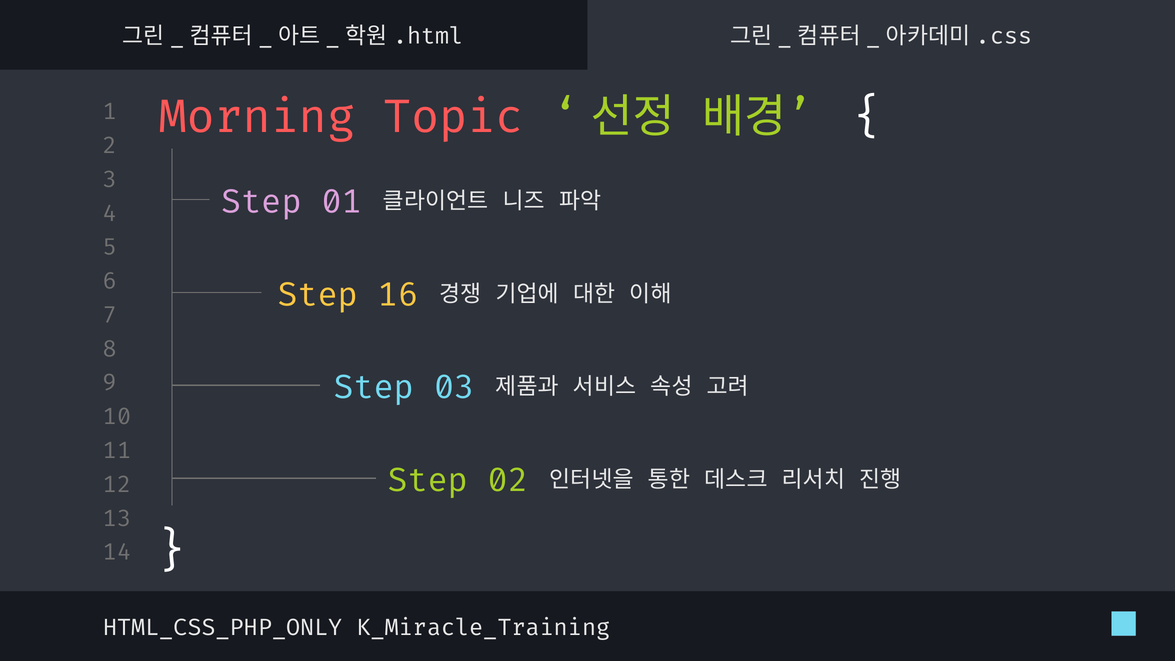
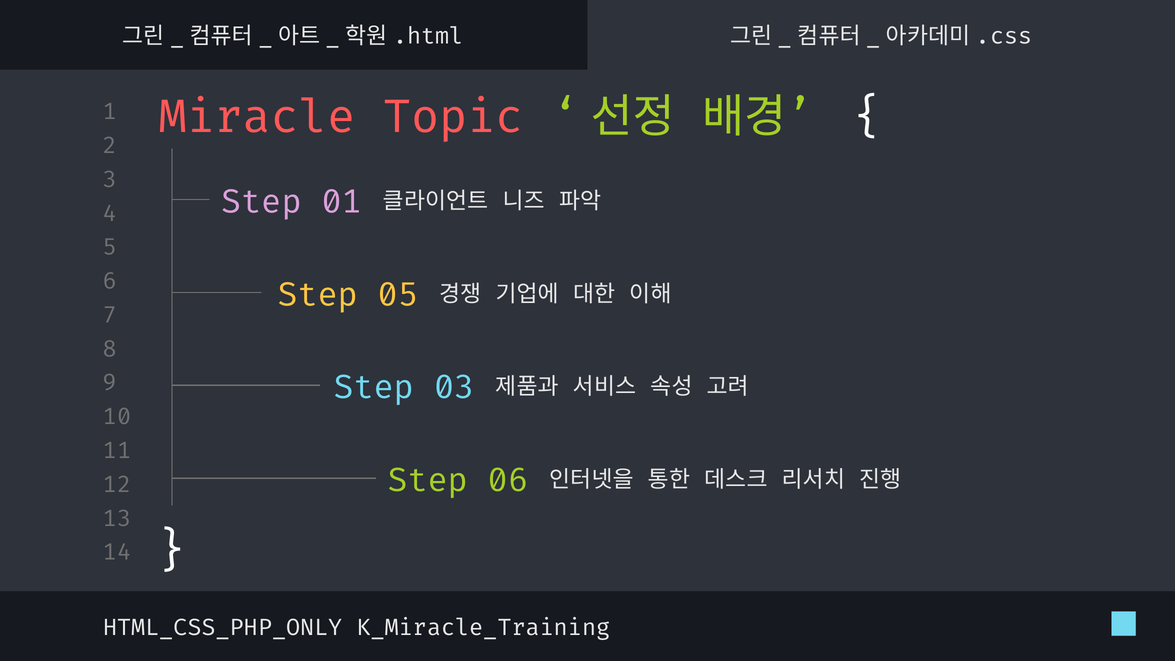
Morning: Morning -> Miracle
16: 16 -> 05
02: 02 -> 06
